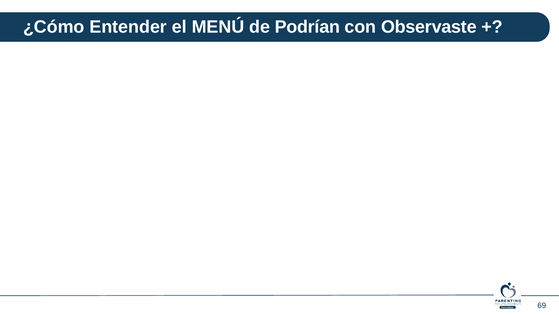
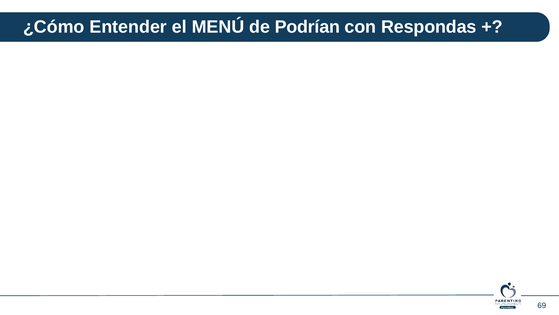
Observaste: Observaste -> Respondas
